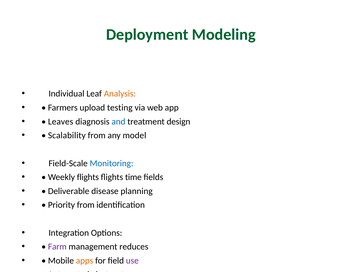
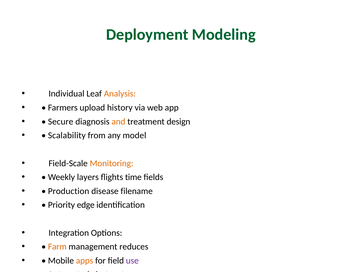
testing: testing -> history
Leaves: Leaves -> Secure
and at (118, 121) colour: blue -> orange
Monitoring colour: blue -> orange
Weekly flights: flights -> layers
Deliverable: Deliverable -> Production
planning: planning -> filename
Priority from: from -> edge
Farm colour: purple -> orange
